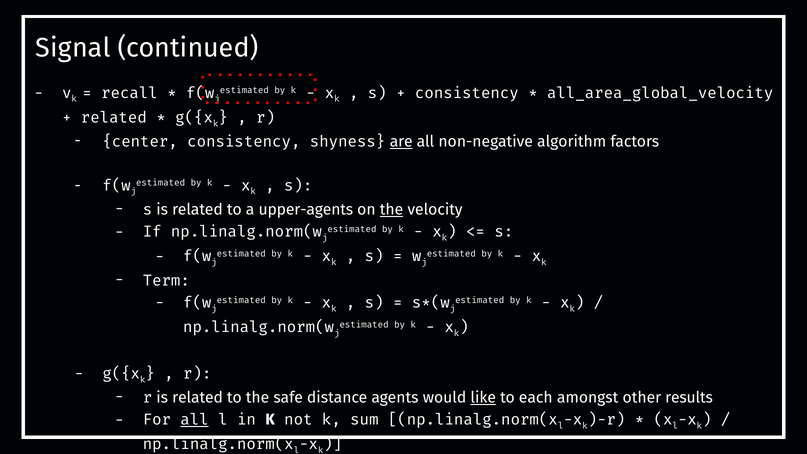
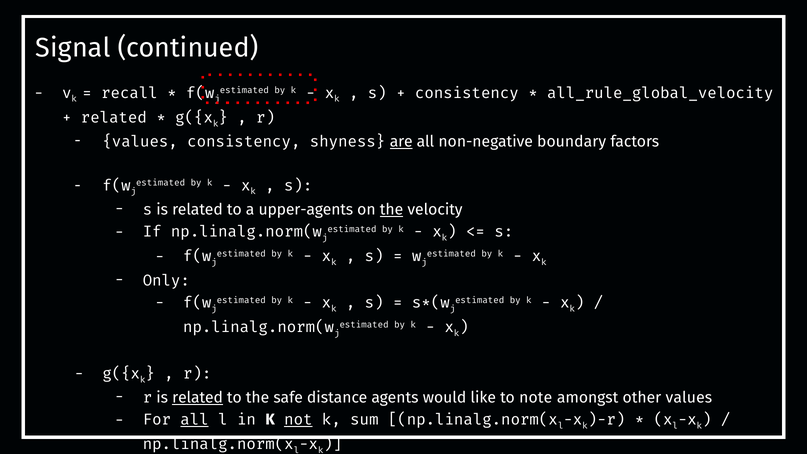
all_area_global_velocity: all_area_global_velocity -> all_rule_global_velocity
center at (140, 142): center -> values
algorithm: algorithm -> boundary
Term: Term -> Only
related at (198, 398) underline: none -> present
like underline: present -> none
each: each -> note
other results: results -> values
not underline: none -> present
